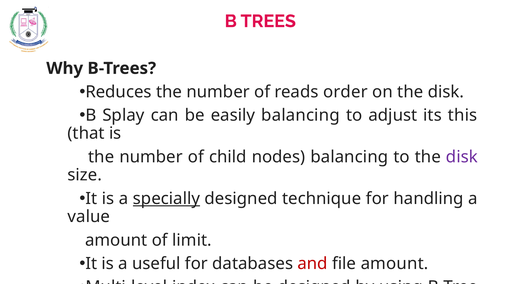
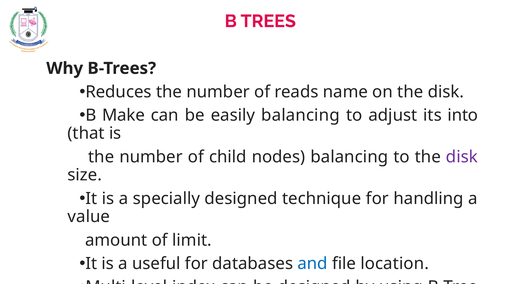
order: order -> name
Splay: Splay -> Make
this: this -> into
specially underline: present -> none
and colour: red -> blue
file amount: amount -> location
